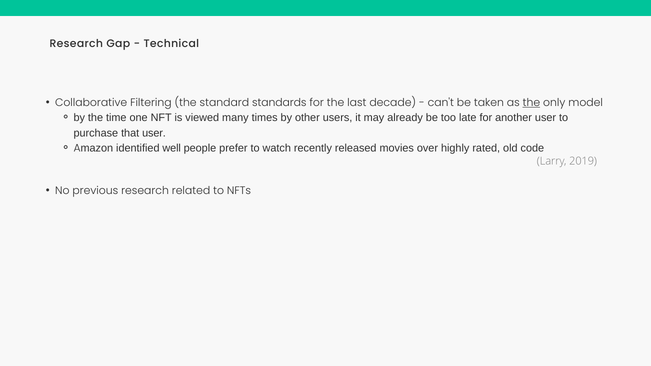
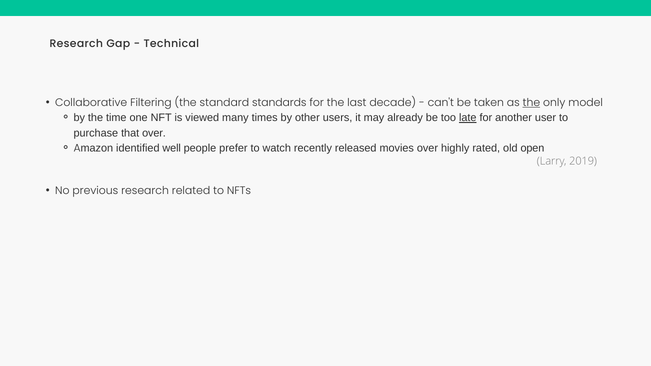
late underline: none -> present
that user: user -> over
code: code -> open
